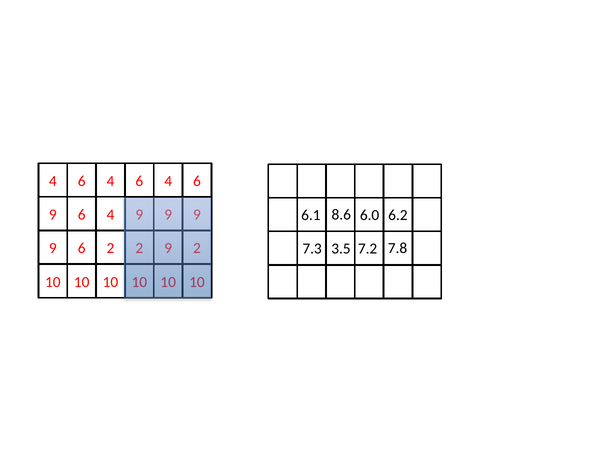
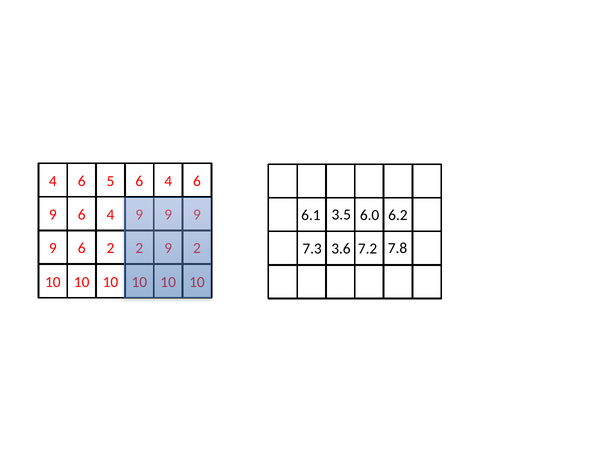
4 at (110, 181): 4 -> 5
8.6: 8.6 -> 3.5
3.5: 3.5 -> 3.6
